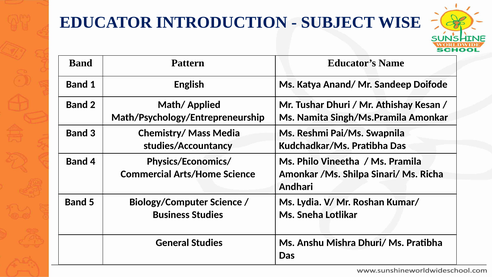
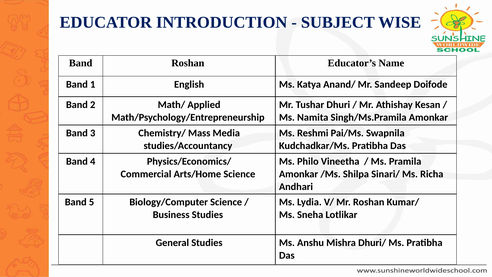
Band Pattern: Pattern -> Roshan
